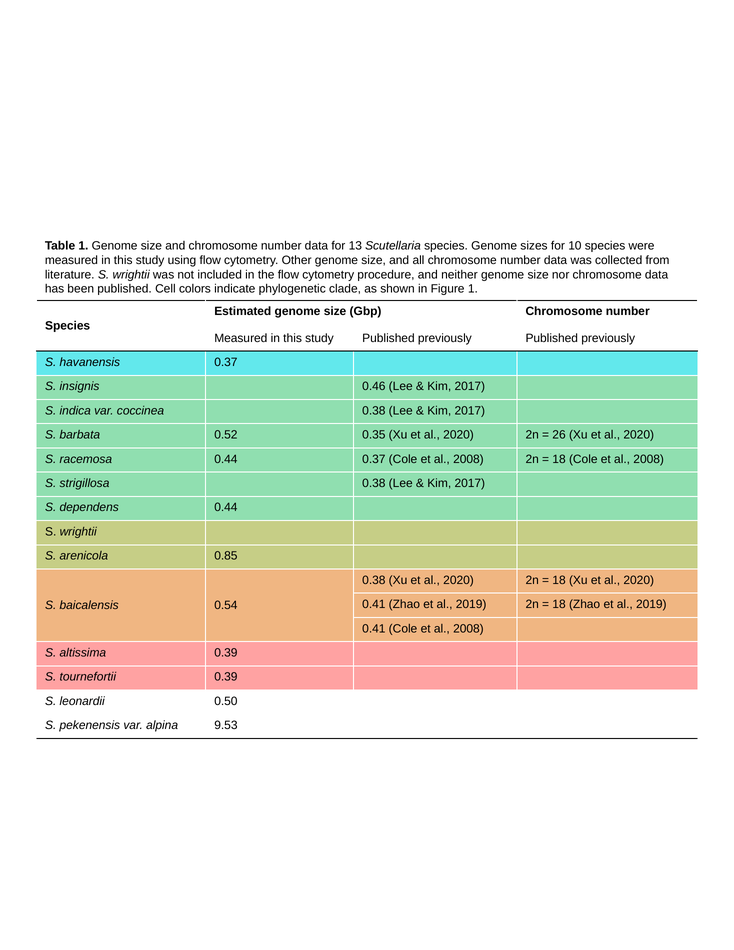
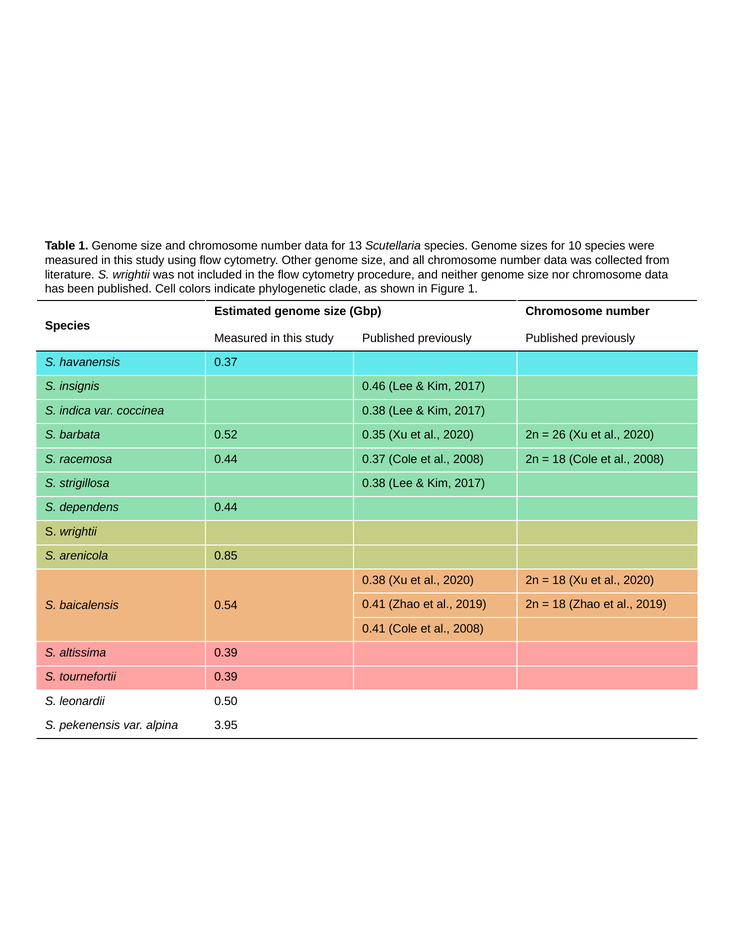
9.53: 9.53 -> 3.95
